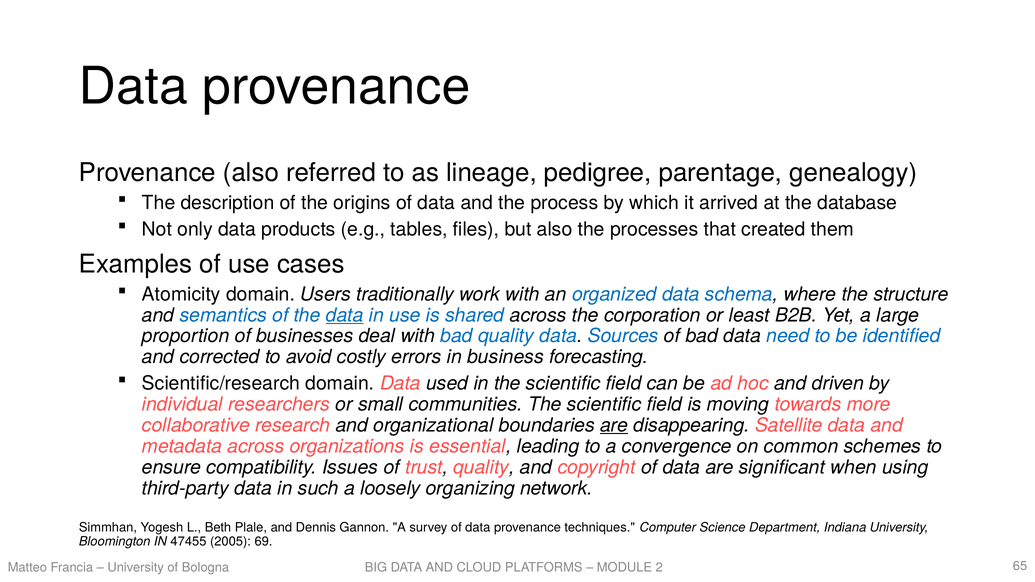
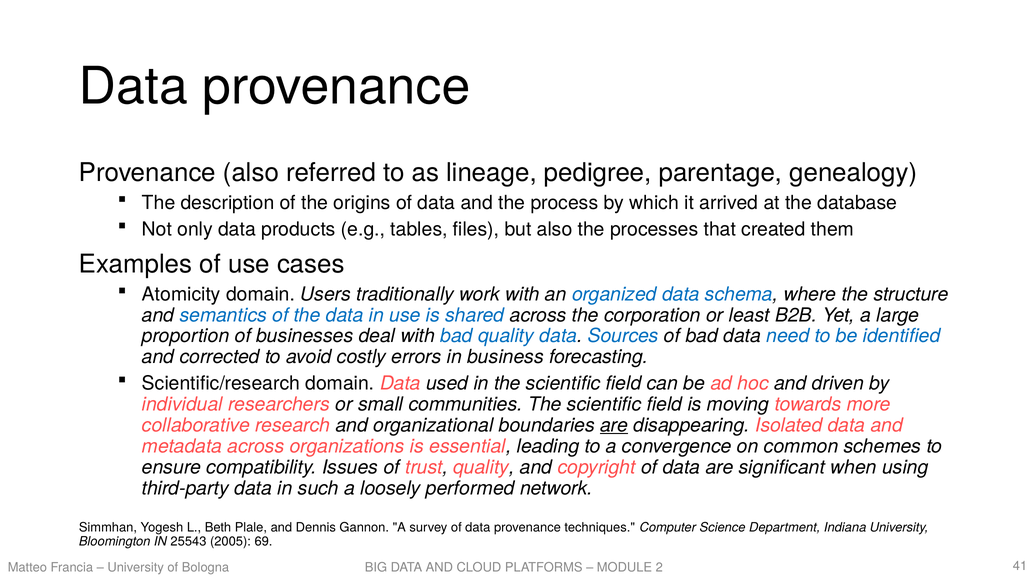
data at (345, 315) underline: present -> none
Satellite: Satellite -> Isolated
organizing: organizing -> performed
47455: 47455 -> 25543
65: 65 -> 41
